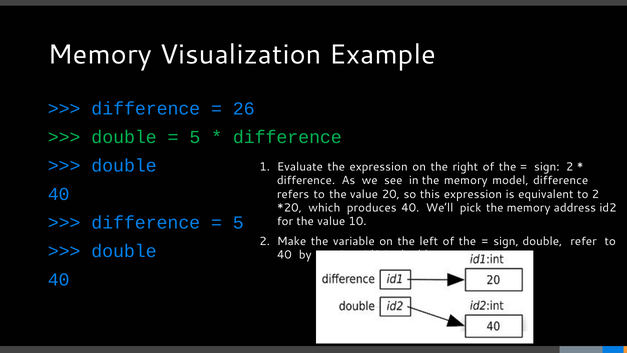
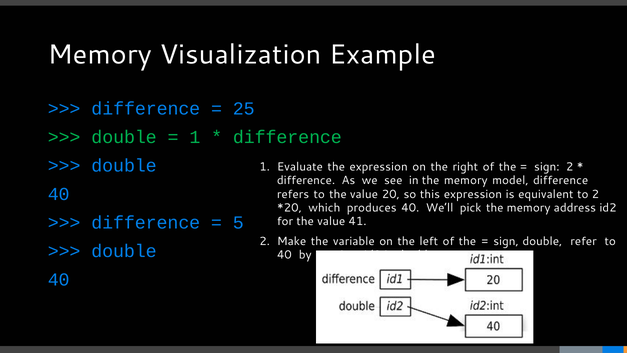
26: 26 -> 25
5 at (195, 137): 5 -> 1
10: 10 -> 41
